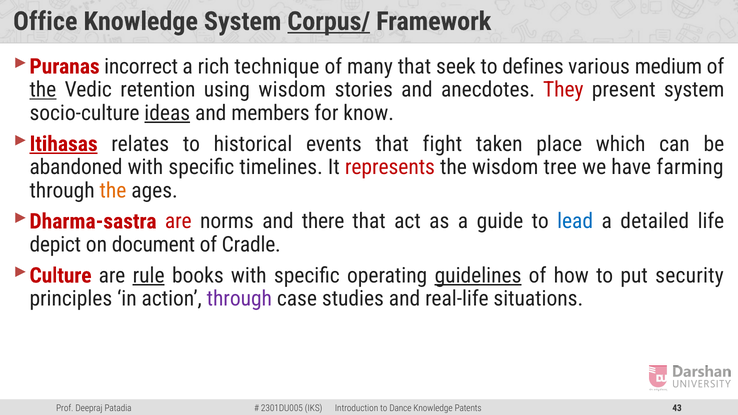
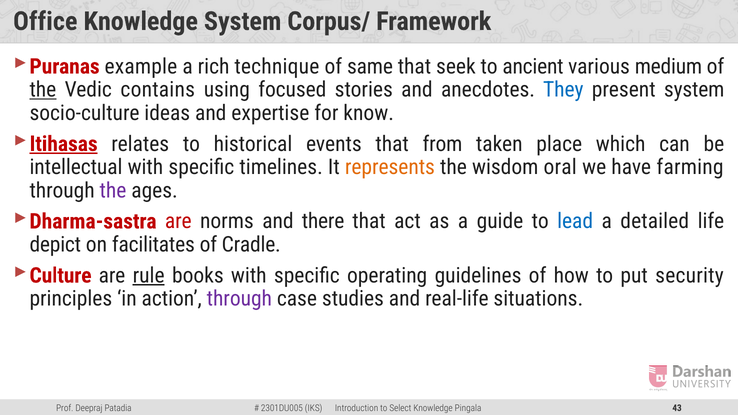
Corpus/ underline: present -> none
incorrect: incorrect -> example
many: many -> same
defines: defines -> ancient
retention: retention -> contains
using wisdom: wisdom -> focused
They colour: red -> blue
ideas underline: present -> none
members: members -> expertise
fight: fight -> from
abandoned: abandoned -> intellectual
represents colour: red -> orange
tree: tree -> oral
the at (113, 190) colour: orange -> purple
document: document -> facilitates
guidelines underline: present -> none
Dance: Dance -> Select
Patents: Patents -> Pingala
